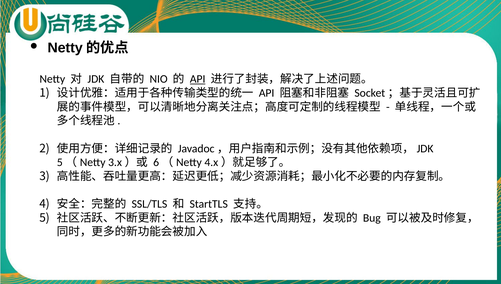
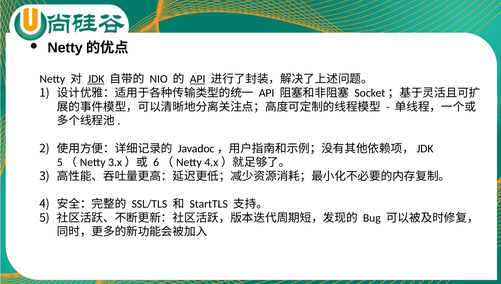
JDK underline: none -> present
